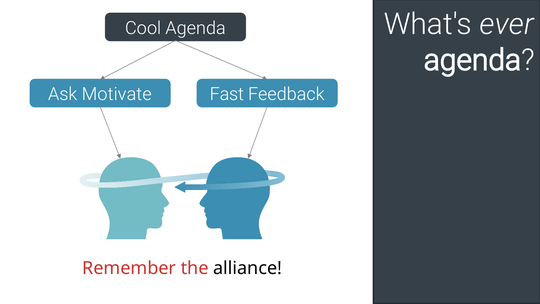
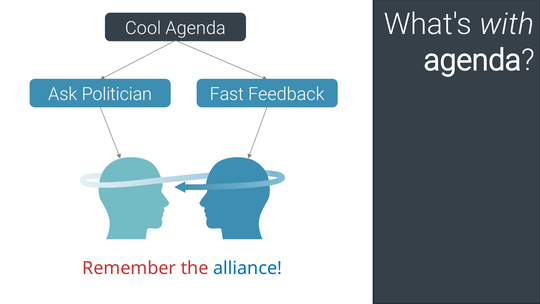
ever: ever -> with
Motivate: Motivate -> Politician
alliance colour: black -> blue
